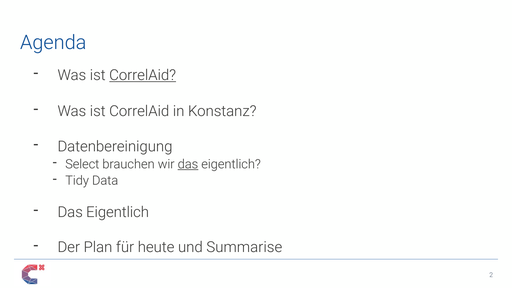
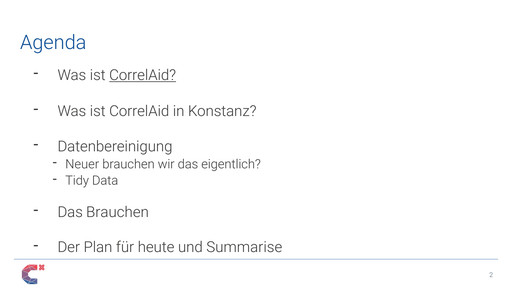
Select: Select -> Neuer
das at (188, 164) underline: present -> none
Eigentlich at (118, 212): Eigentlich -> Brauchen
